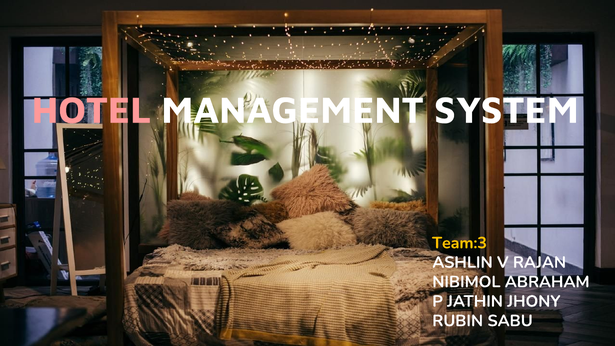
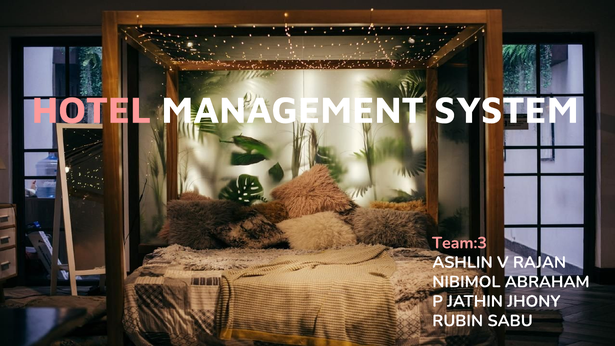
Team:3 colour: yellow -> pink
